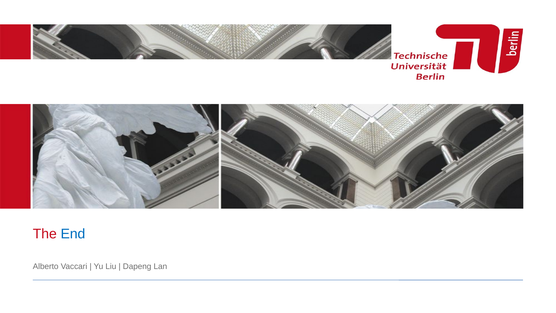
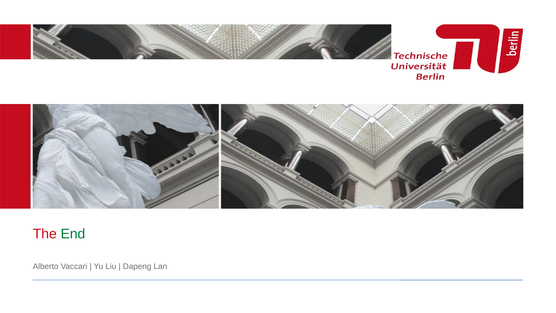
End colour: blue -> green
